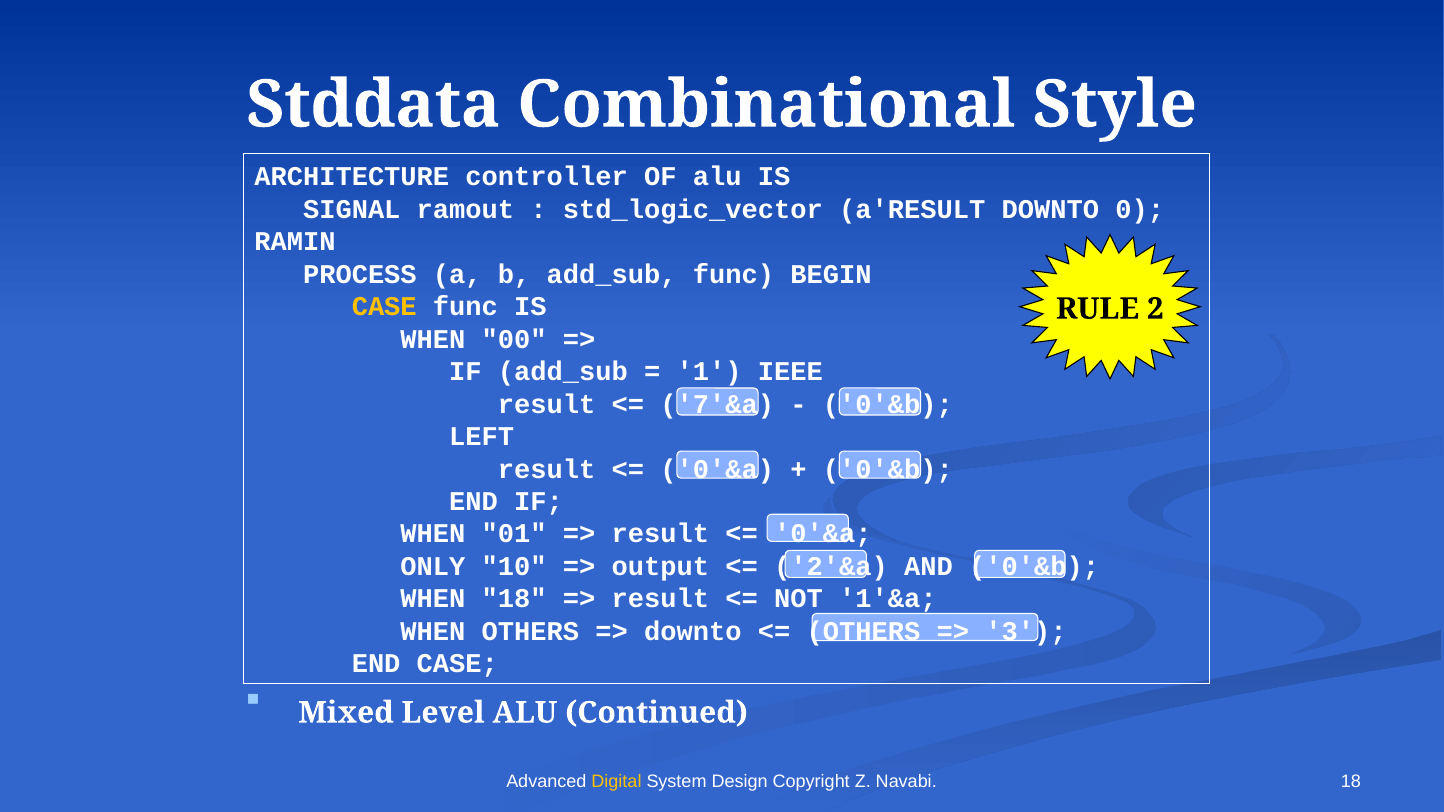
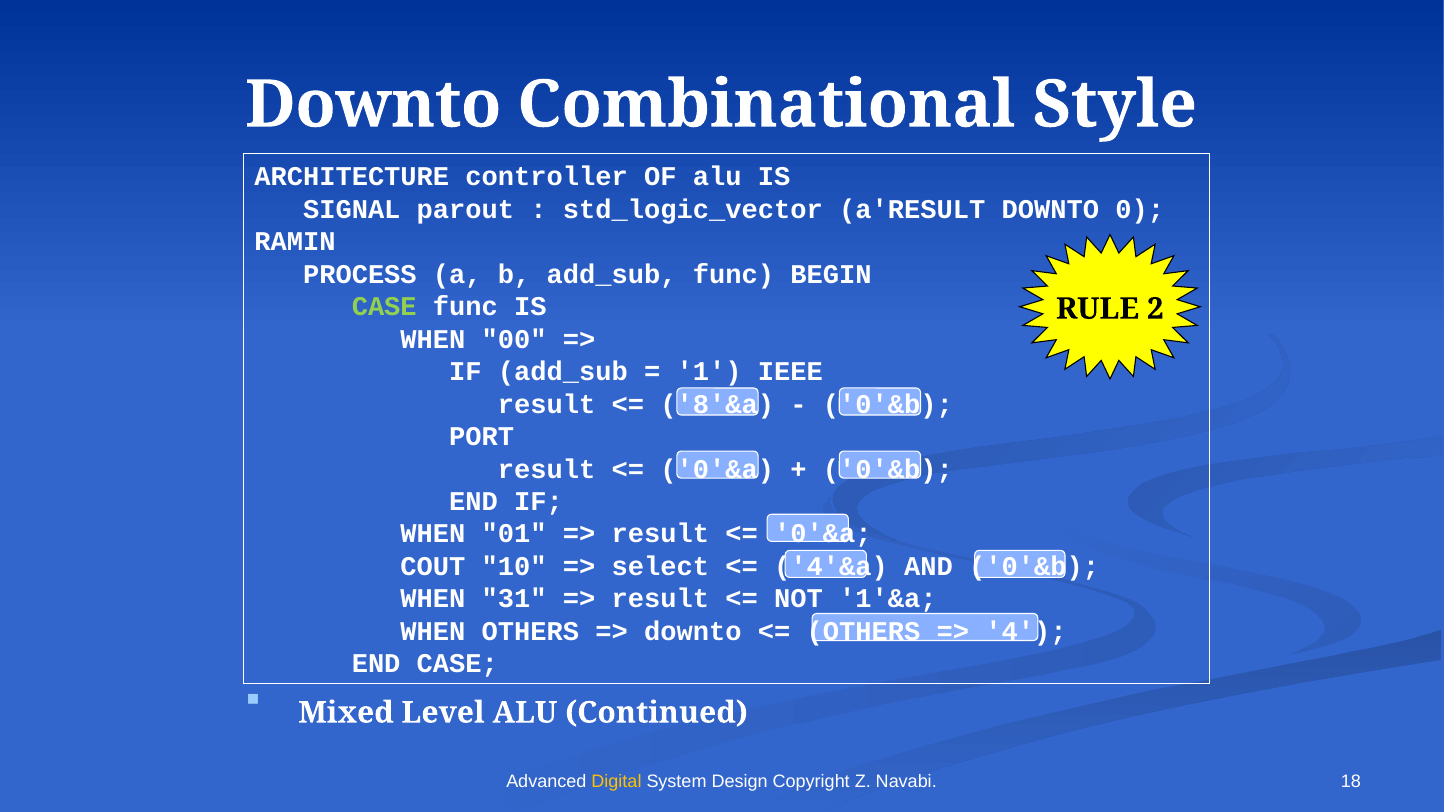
Stddata at (373, 105): Stddata -> Downto
ramout: ramout -> parout
CASE at (384, 307) colour: yellow -> light green
7'&a: 7'&a -> 8'&a
LEFT: LEFT -> PORT
ONLY: ONLY -> COUT
output: output -> select
2'&a: 2'&a -> 4'&a
WHEN 18: 18 -> 31
3: 3 -> 4
